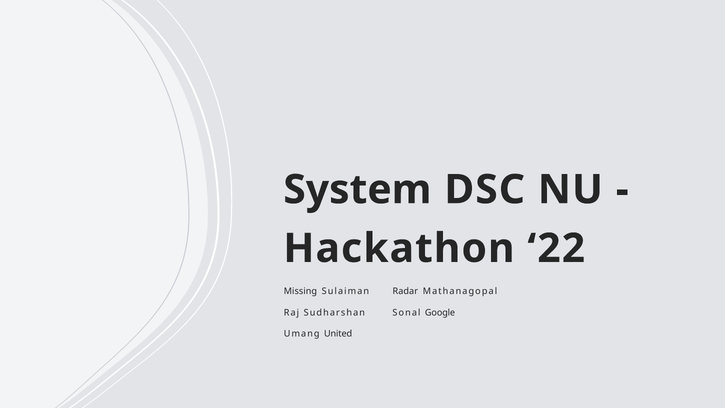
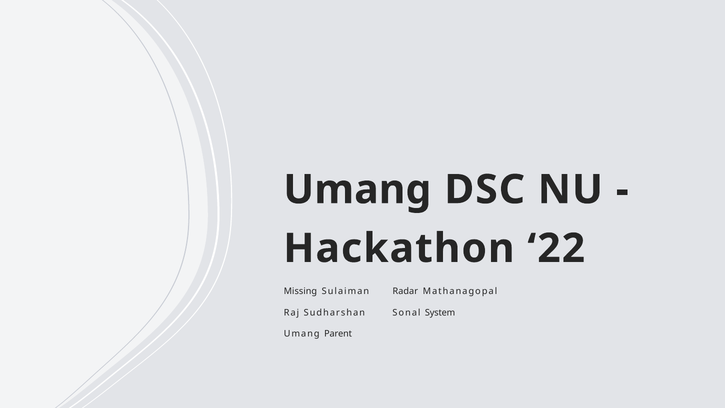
System at (357, 190): System -> Umang
Google: Google -> System
United: United -> Parent
